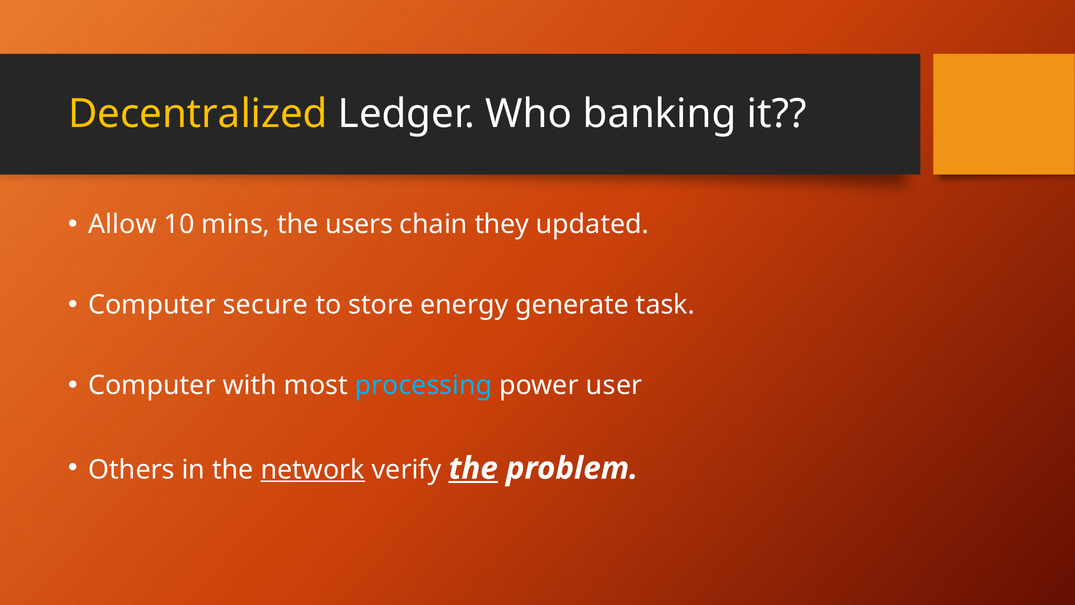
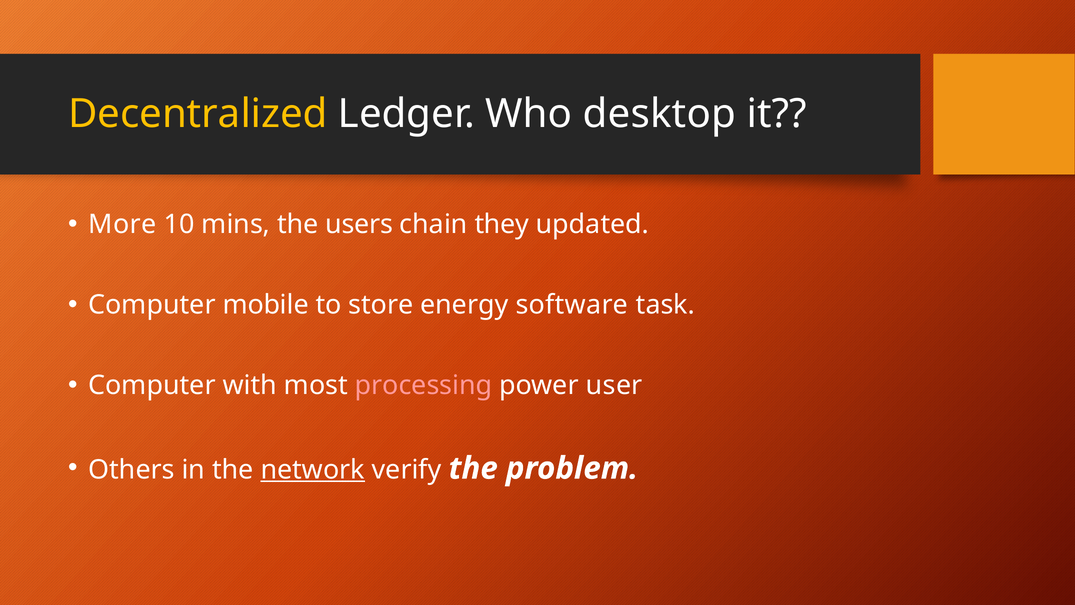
banking: banking -> desktop
Allow: Allow -> More
secure: secure -> mobile
generate: generate -> software
processing colour: light blue -> pink
the at (473, 468) underline: present -> none
